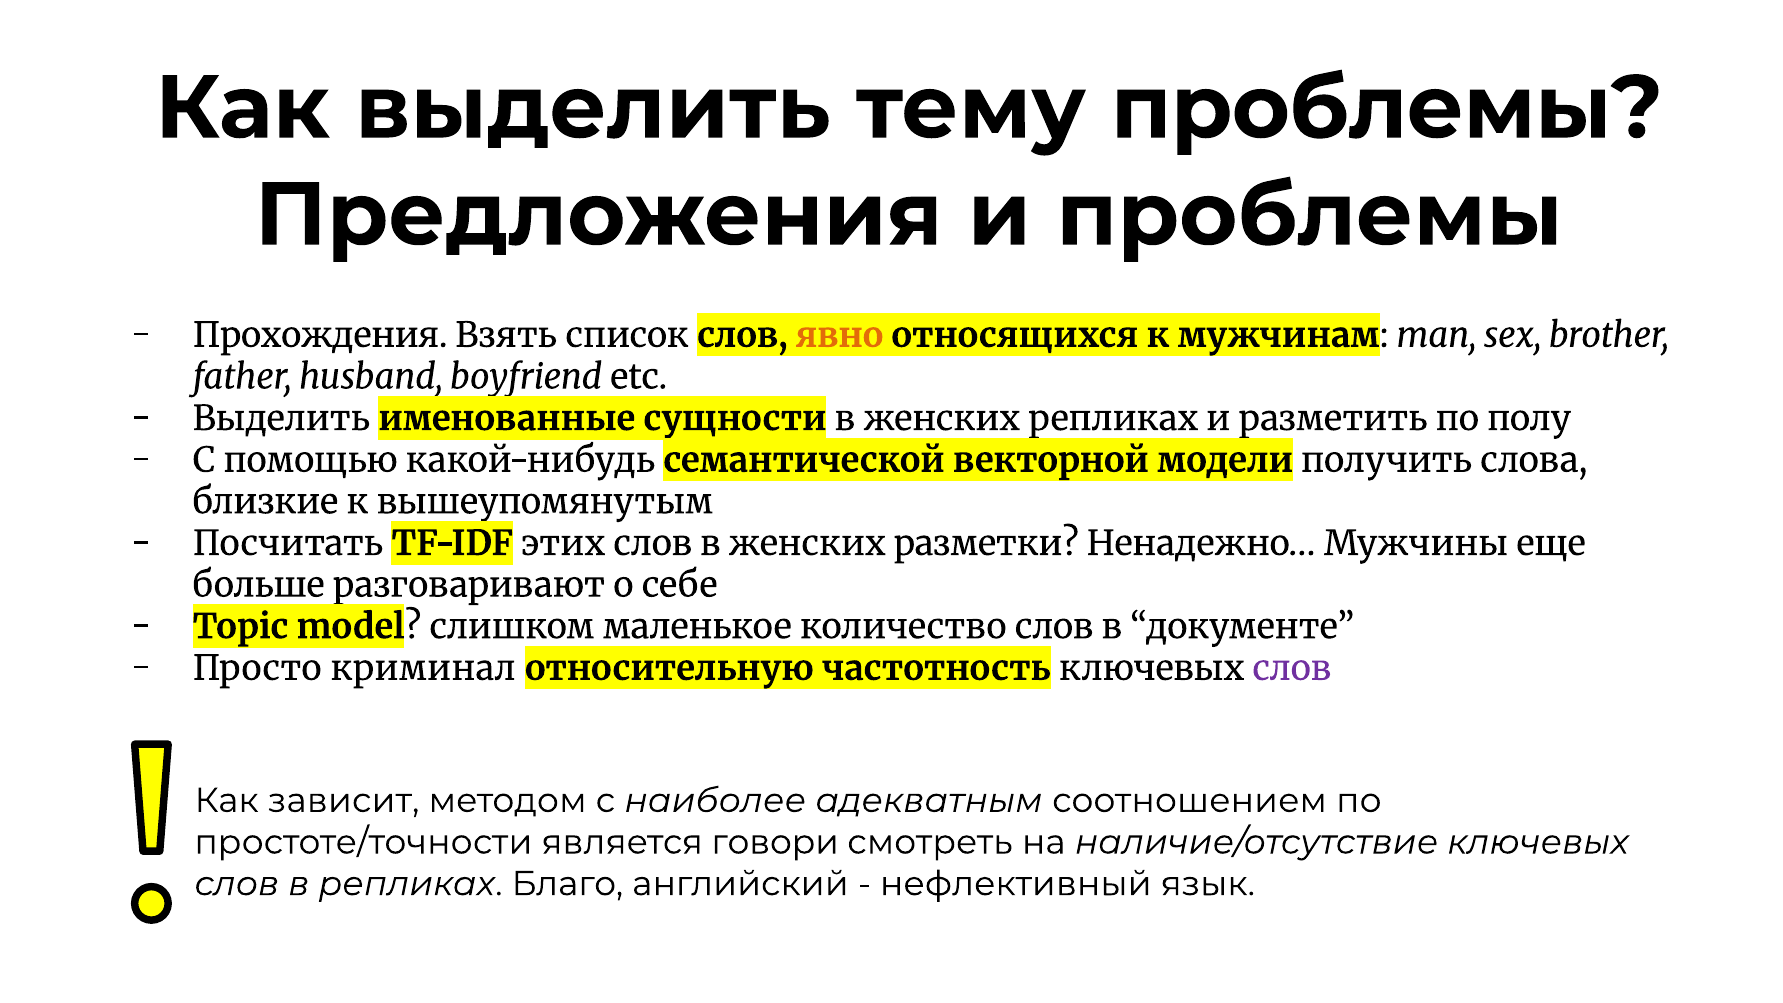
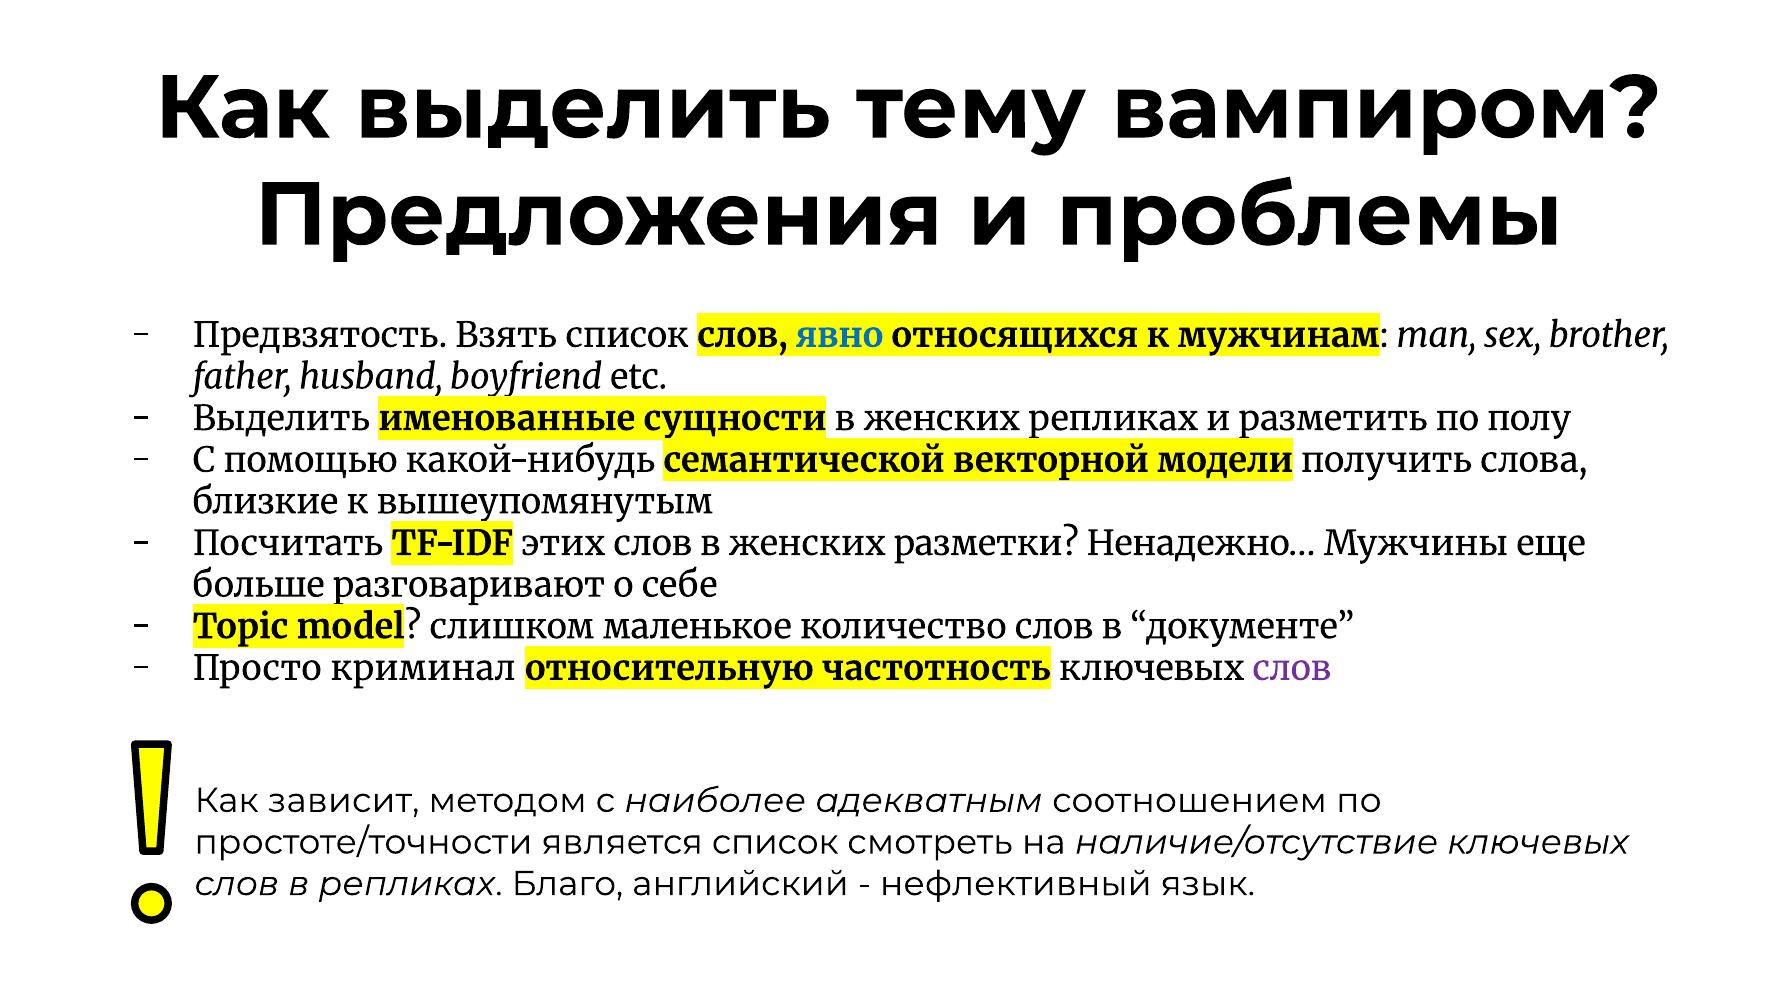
тему проблемы: проблемы -> вампиром
Прохождения: Прохождения -> Предвзятость
явно colour: orange -> blue
является говори: говори -> список
